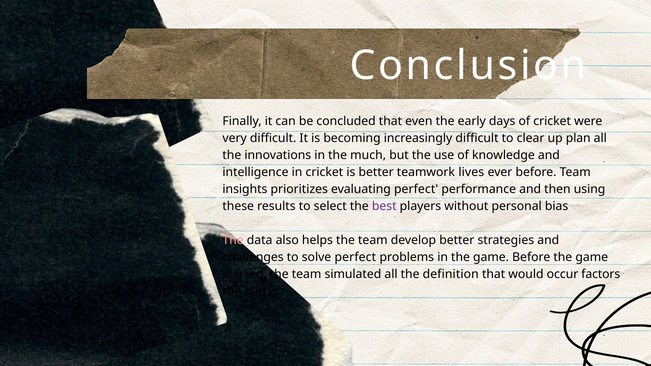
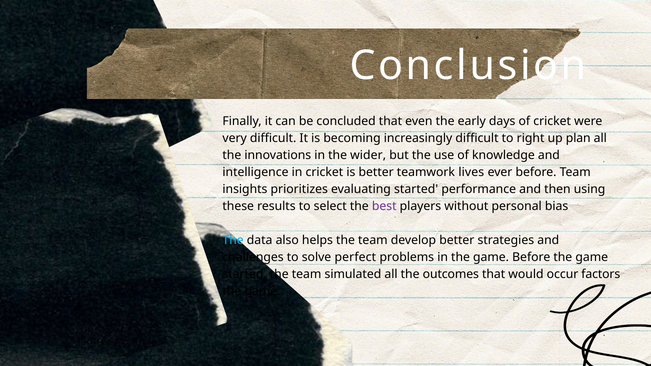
clear: clear -> right
much: much -> wider
evaluating perfect: perfect -> started
The at (233, 240) colour: pink -> light blue
definition: definition -> outcomes
